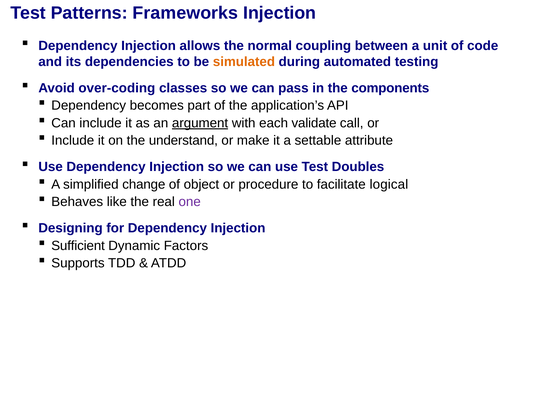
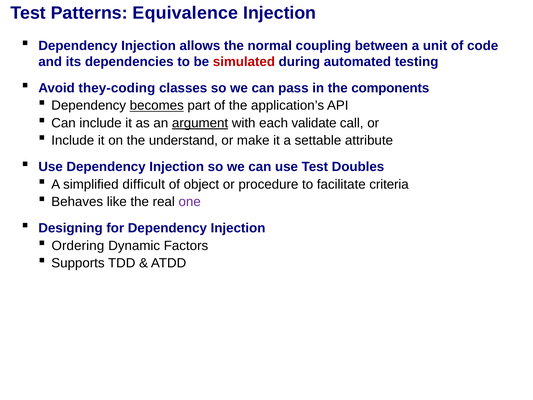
Frameworks: Frameworks -> Equivalence
simulated colour: orange -> red
over-coding: over-coding -> they-coding
becomes underline: none -> present
change: change -> difficult
logical: logical -> criteria
Sufficient: Sufficient -> Ordering
